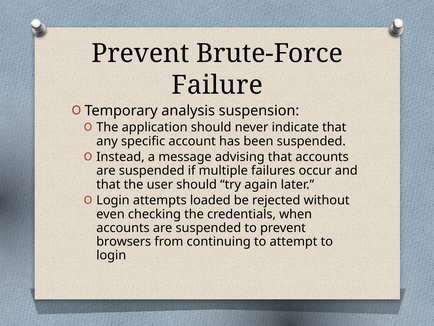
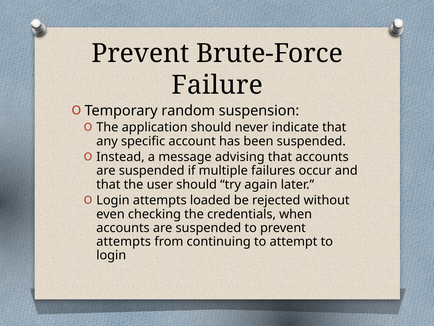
analysis: analysis -> random
browsers at (124, 241): browsers -> attempts
